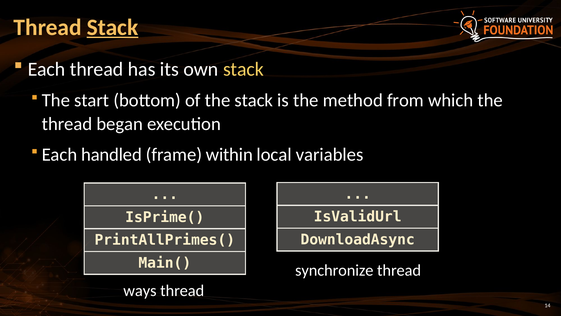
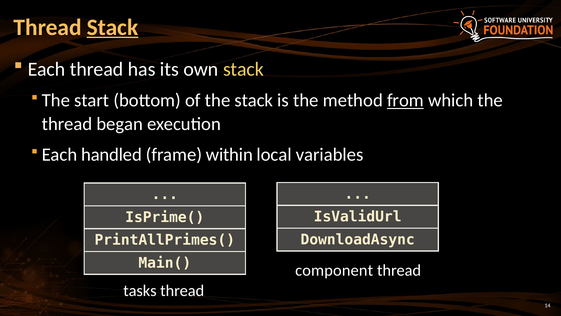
from underline: none -> present
synchronize: synchronize -> component
ways: ways -> tasks
